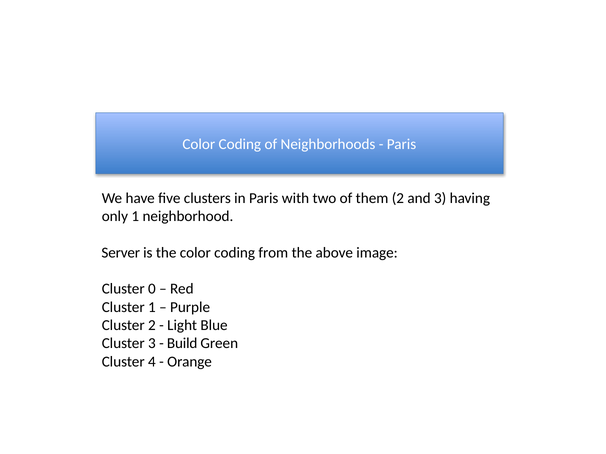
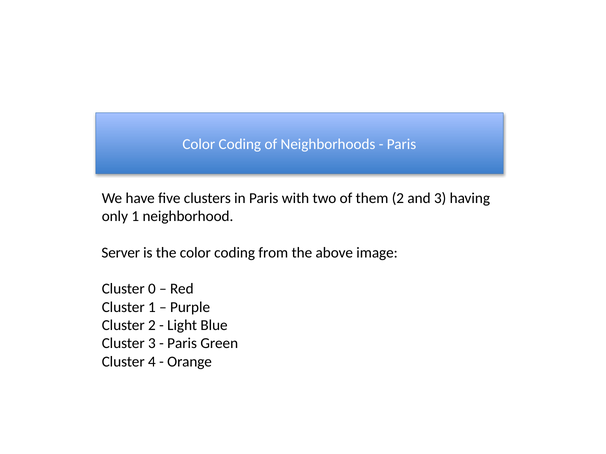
Build at (182, 344): Build -> Paris
